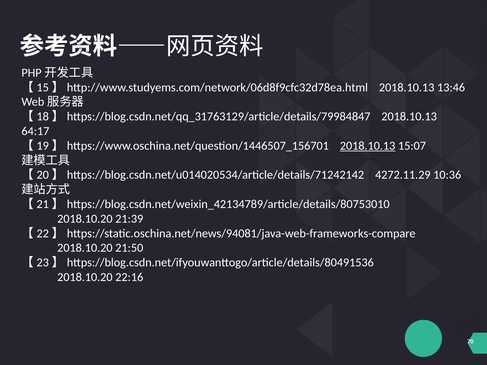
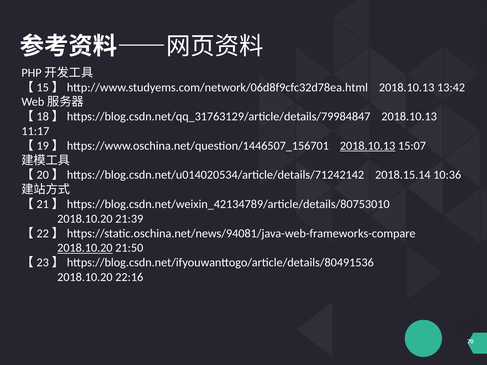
13:46: 13:46 -> 13:42
64:17: 64:17 -> 11:17
4272.11.29: 4272.11.29 -> 2018.15.14
2018.10.20 at (85, 248) underline: none -> present
